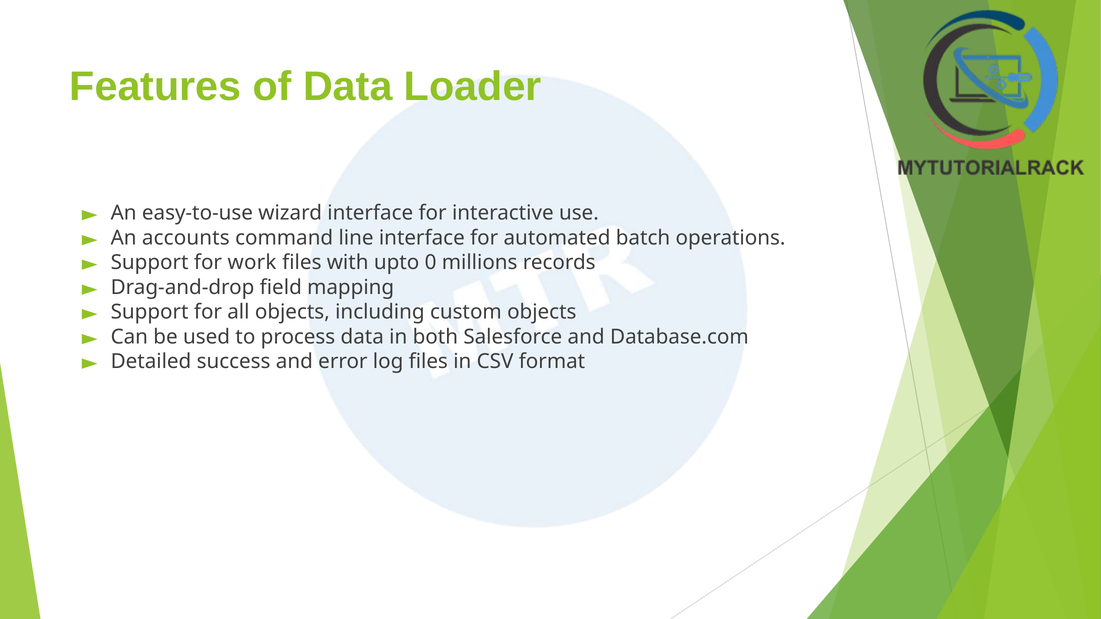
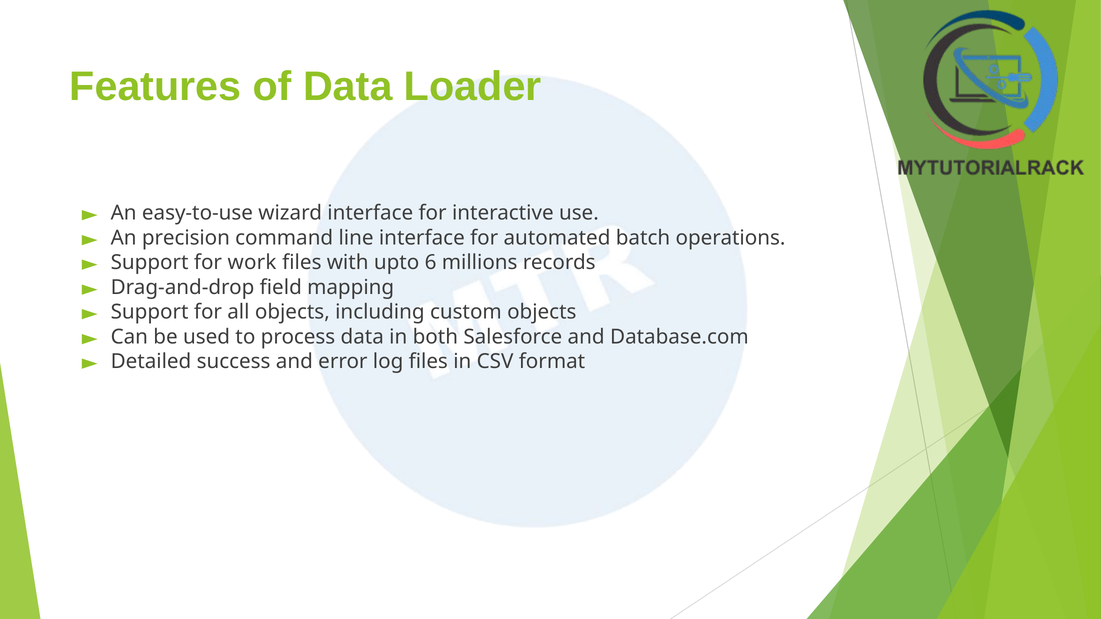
accounts: accounts -> precision
0: 0 -> 6
